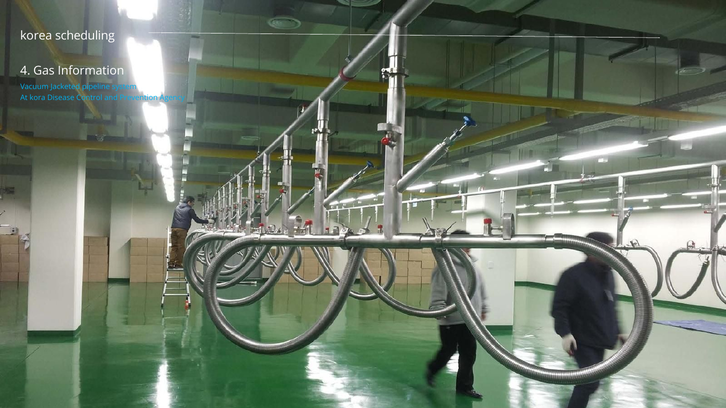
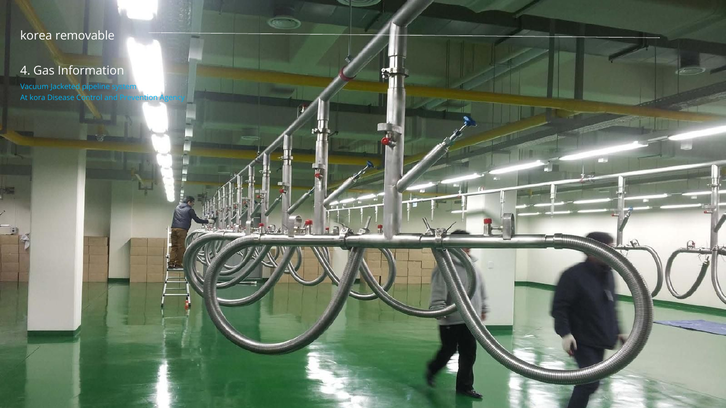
scheduling: scheduling -> removable
